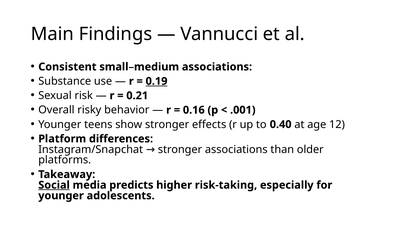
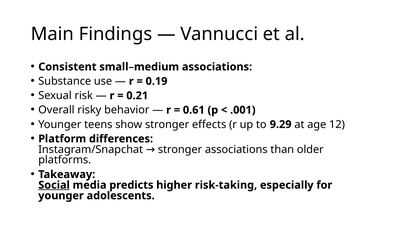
0.19 underline: present -> none
0.16: 0.16 -> 0.61
0.40: 0.40 -> 9.29
